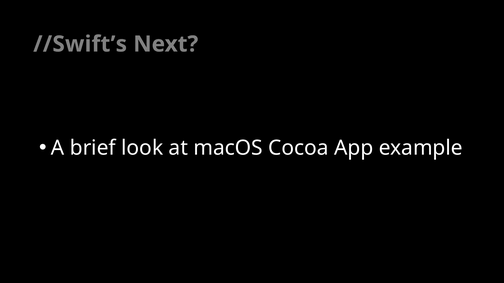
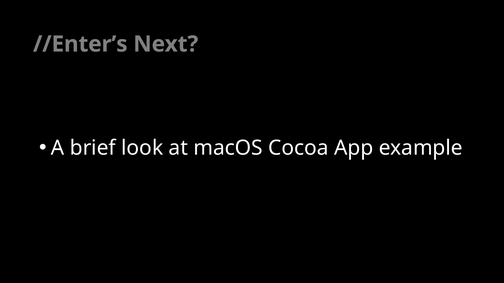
//Swift’s: //Swift’s -> //Enter’s
